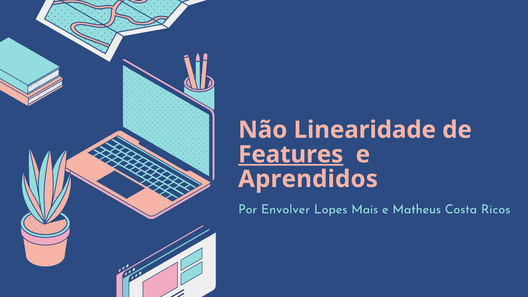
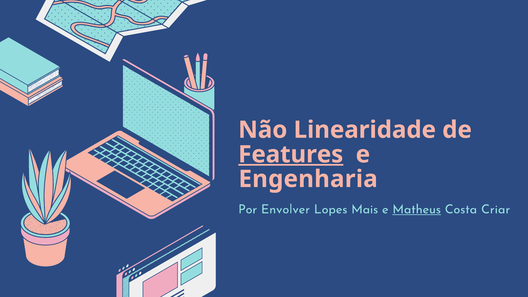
Aprendidos: Aprendidos -> Engenharia
Matheus underline: none -> present
Ricos: Ricos -> Criar
